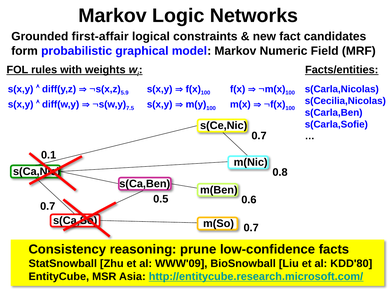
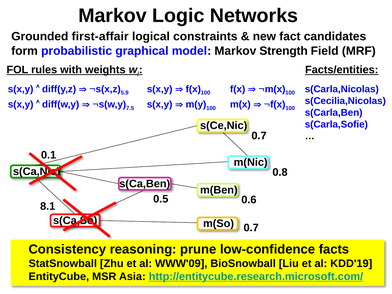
Numeric: Numeric -> Strength
0.7 at (48, 206): 0.7 -> 8.1
KDD'80: KDD'80 -> KDD'19
